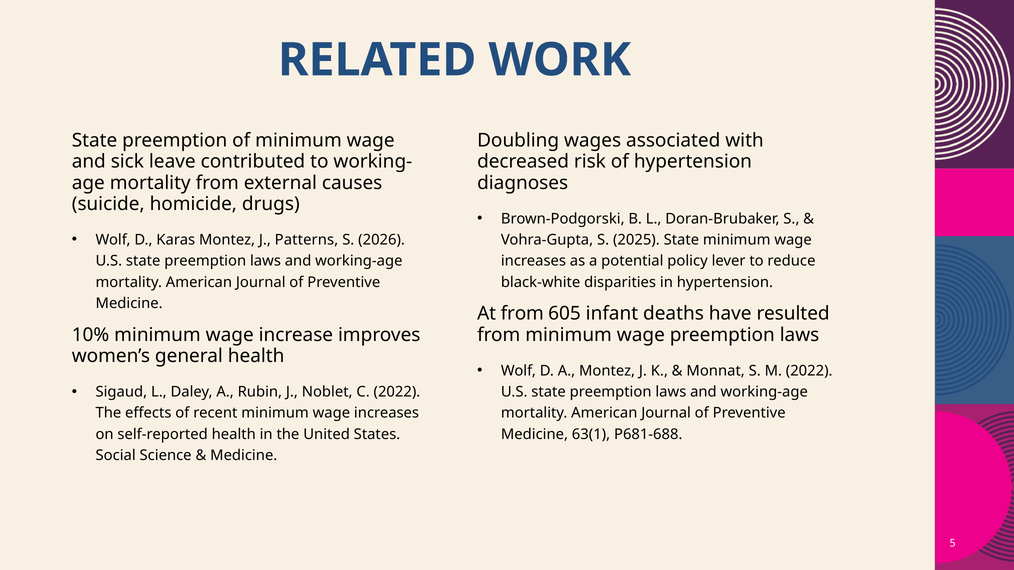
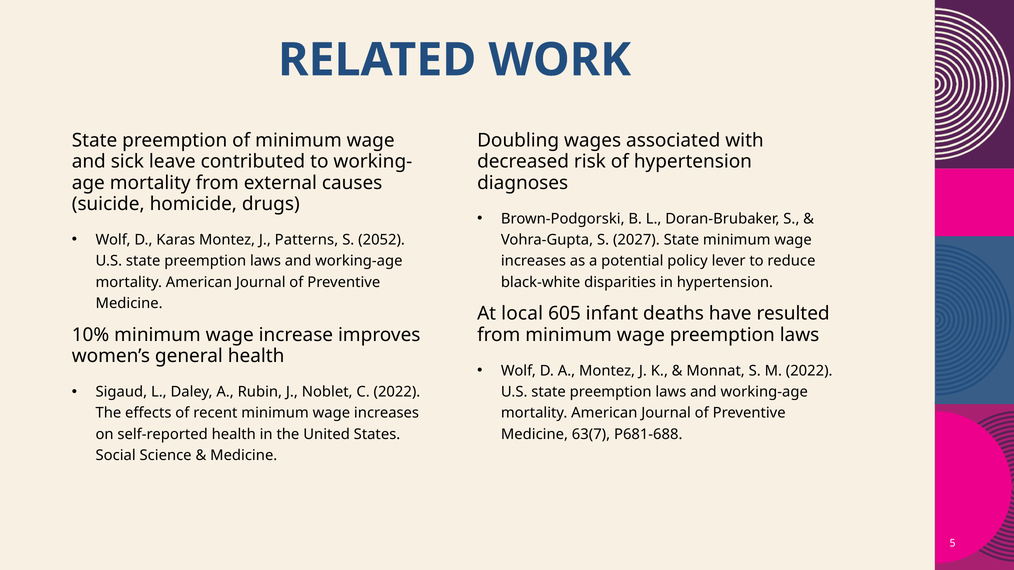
2026: 2026 -> 2052
2025: 2025 -> 2027
At from: from -> local
63(1: 63(1 -> 63(7
